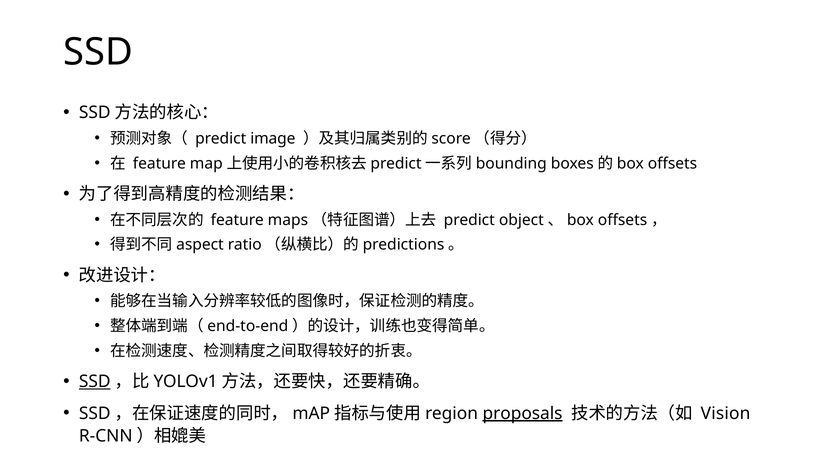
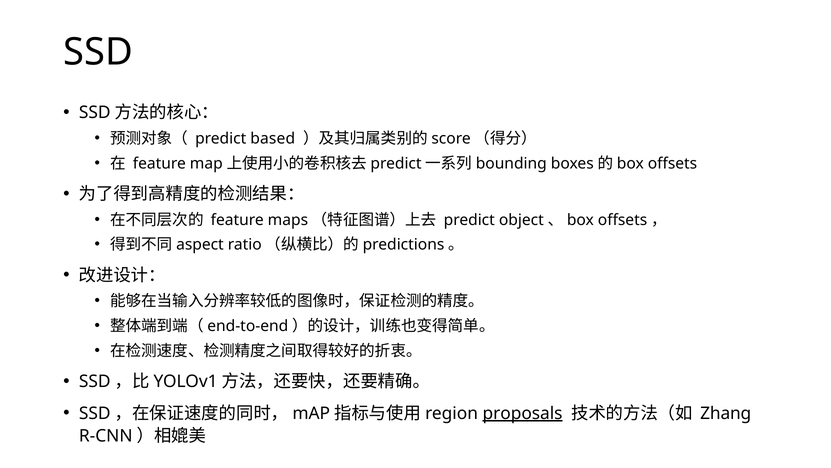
image: image -> based
SSD at (95, 381) underline: present -> none
Vision: Vision -> Zhang
